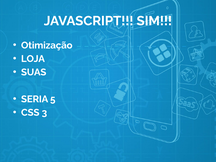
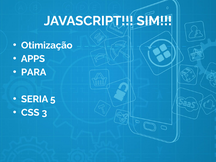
LOJA: LOJA -> APPS
SUAS: SUAS -> PARA
